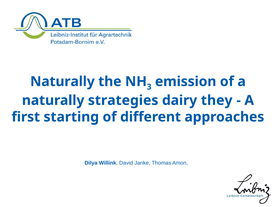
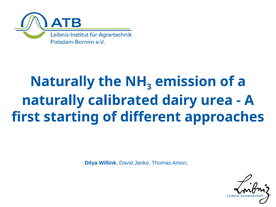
strategies: strategies -> calibrated
they: they -> urea
